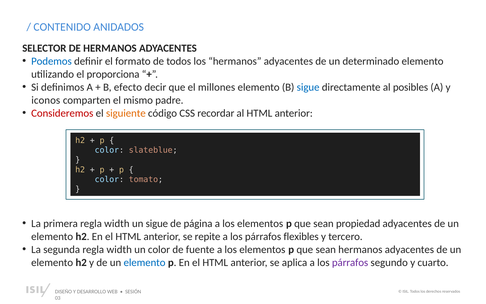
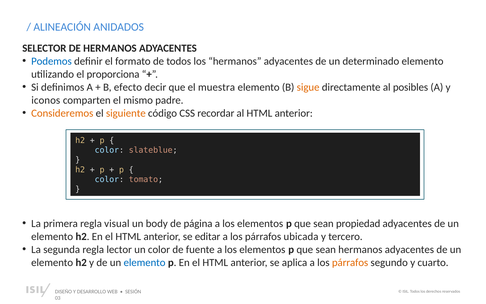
CONTENIDO: CONTENIDO -> ALINEACIÓN
millones: millones -> muestra
sigue at (308, 87) colour: blue -> orange
Consideremos colour: red -> orange
primera regla width: width -> visual
un sigue: sigue -> body
repite: repite -> editar
flexibles: flexibles -> ubicada
segunda regla width: width -> lector
párrafos at (350, 262) colour: purple -> orange
